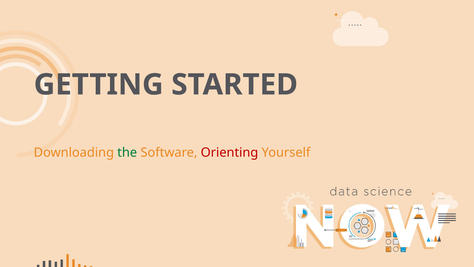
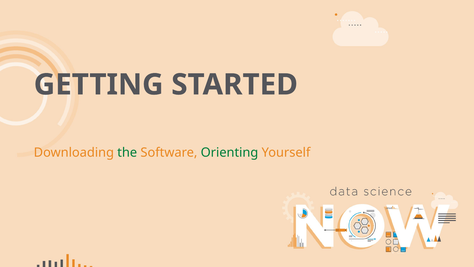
Orienting colour: red -> green
